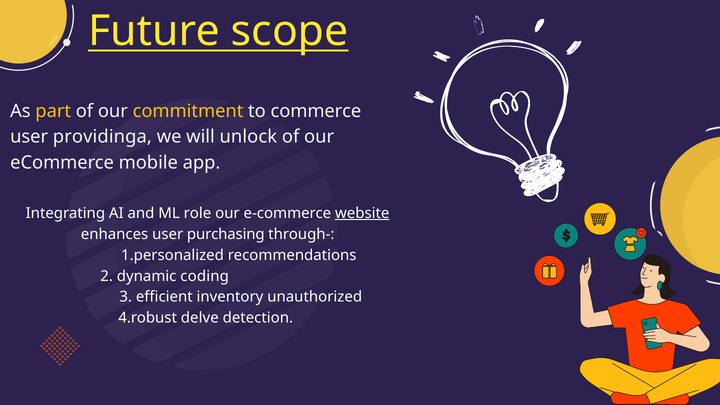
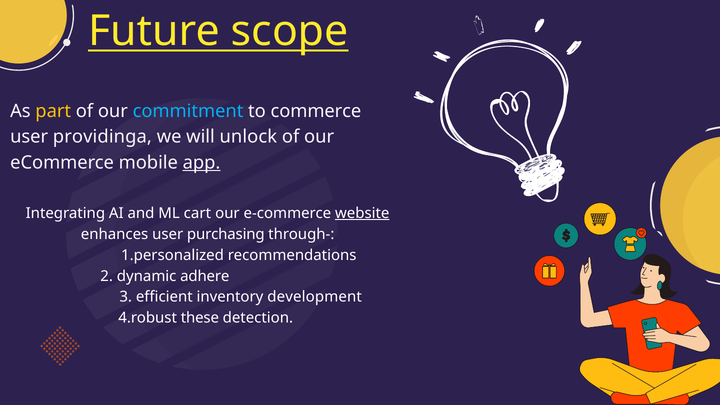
commitment colour: yellow -> light blue
app underline: none -> present
role: role -> cart
coding: coding -> adhere
unauthorized: unauthorized -> development
delve: delve -> these
